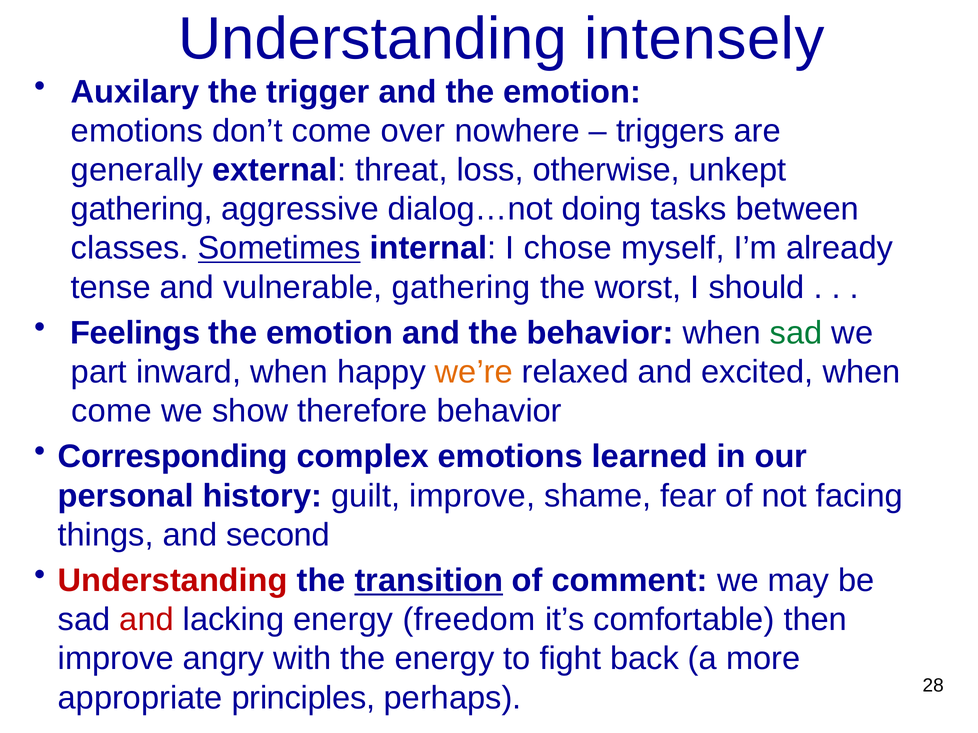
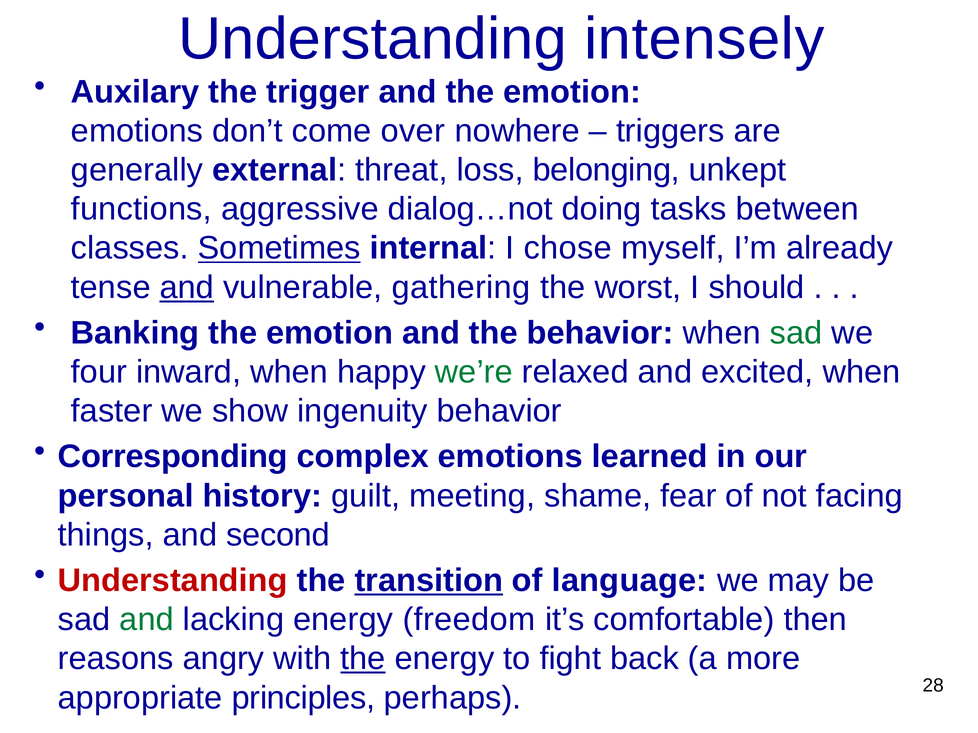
otherwise: otherwise -> belonging
gathering at (142, 209): gathering -> functions
and at (187, 288) underline: none -> present
Feelings: Feelings -> Banking
part: part -> four
we’re colour: orange -> green
come at (111, 411): come -> faster
therefore: therefore -> ingenuity
guilt improve: improve -> meeting
comment: comment -> language
and at (147, 620) colour: red -> green
improve at (116, 659): improve -> reasons
the at (363, 659) underline: none -> present
